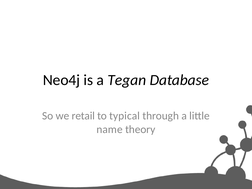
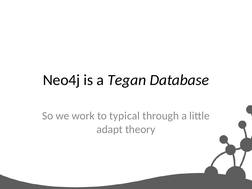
retail: retail -> work
name: name -> adapt
